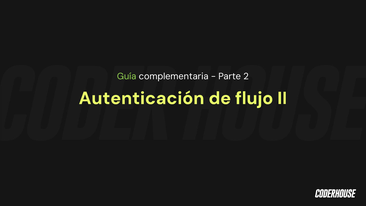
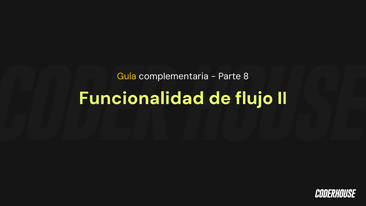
Guía colour: light green -> yellow
2: 2 -> 8
Autenticación: Autenticación -> Funcionalidad
